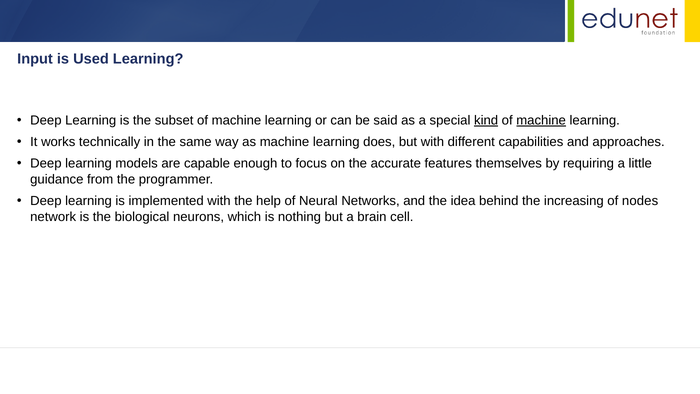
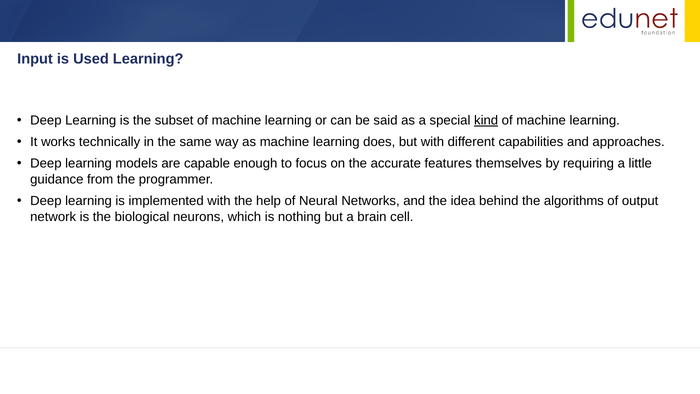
machine at (541, 120) underline: present -> none
increasing: increasing -> algorithms
nodes: nodes -> output
